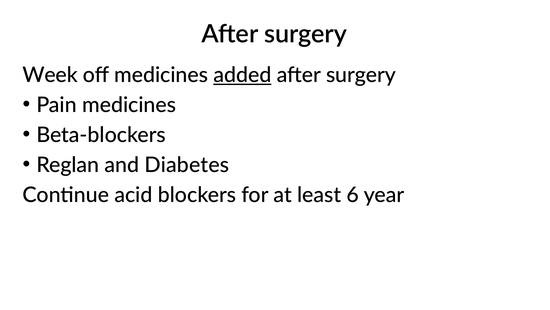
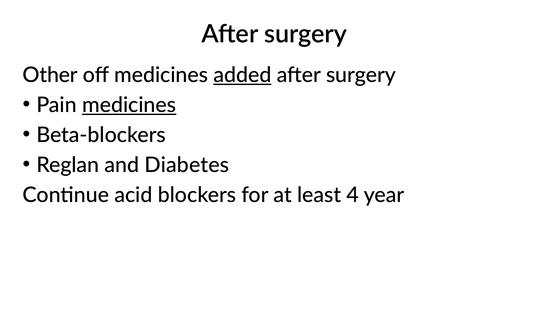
Week: Week -> Other
medicines at (129, 105) underline: none -> present
6: 6 -> 4
